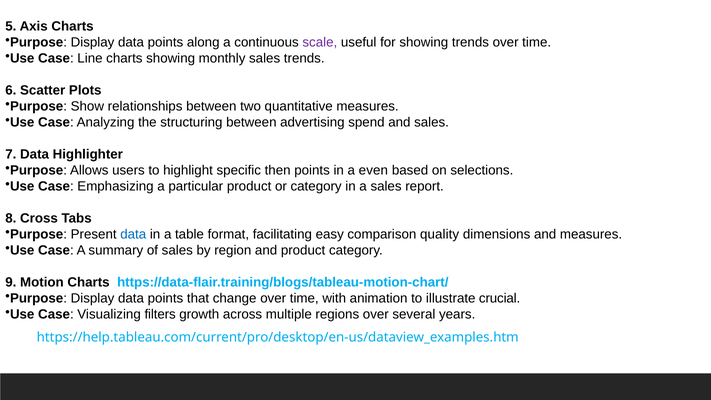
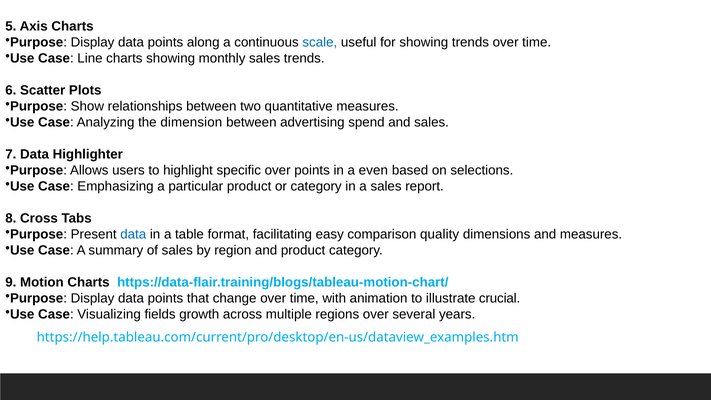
scale colour: purple -> blue
structuring: structuring -> dimension
specific then: then -> over
filters: filters -> fields
